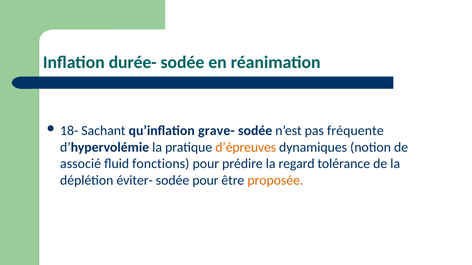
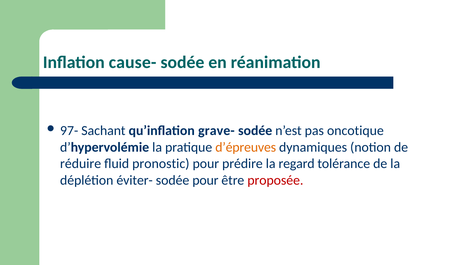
durée-: durée- -> cause-
18-: 18- -> 97-
fréquente: fréquente -> oncotique
associé: associé -> réduire
fonctions: fonctions -> pronostic
proposée colour: orange -> red
